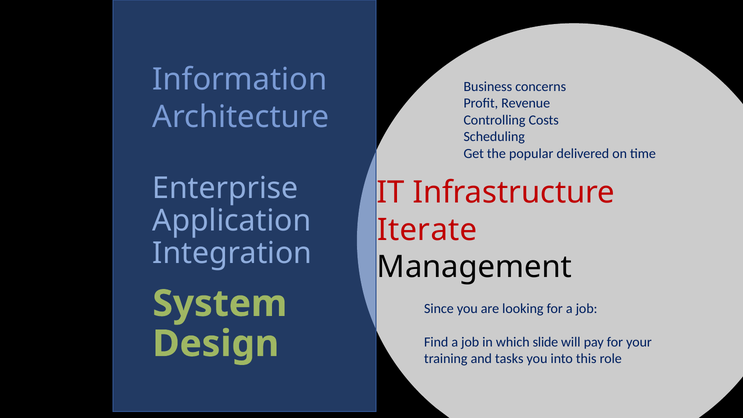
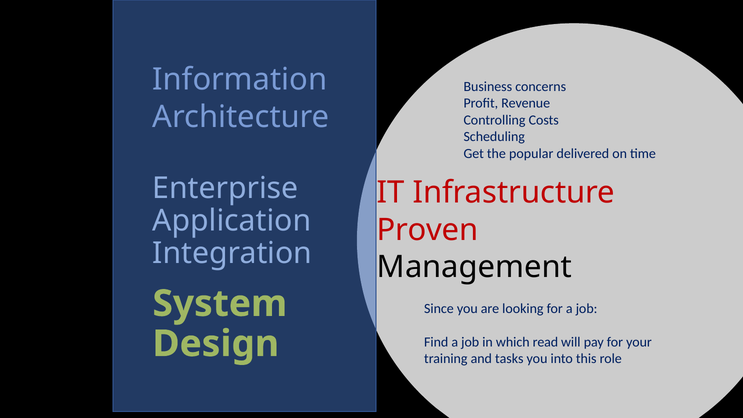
Iterate: Iterate -> Proven
slide: slide -> read
